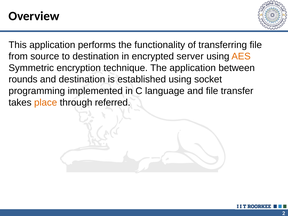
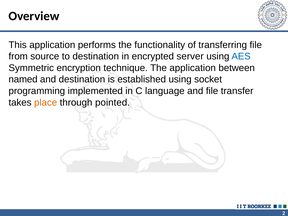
AES colour: orange -> blue
rounds: rounds -> named
referred: referred -> pointed
